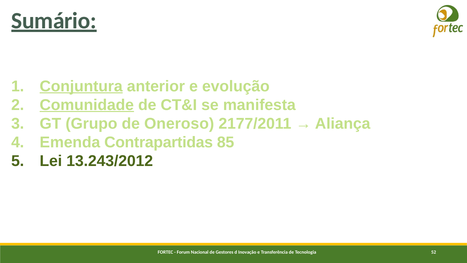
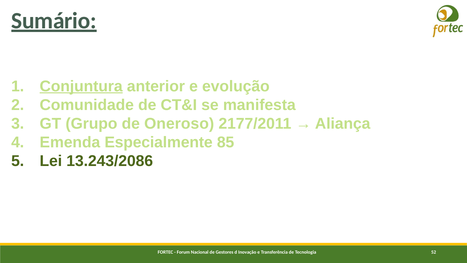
Comunidade underline: present -> none
Contrapartidas: Contrapartidas -> Especialmente
13.243/2012: 13.243/2012 -> 13.243/2086
